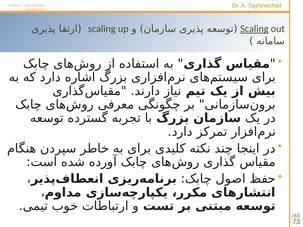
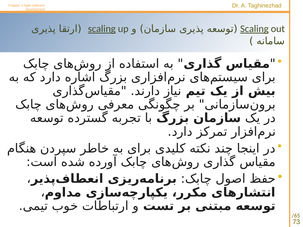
scaling at (102, 29) underline: none -> present
